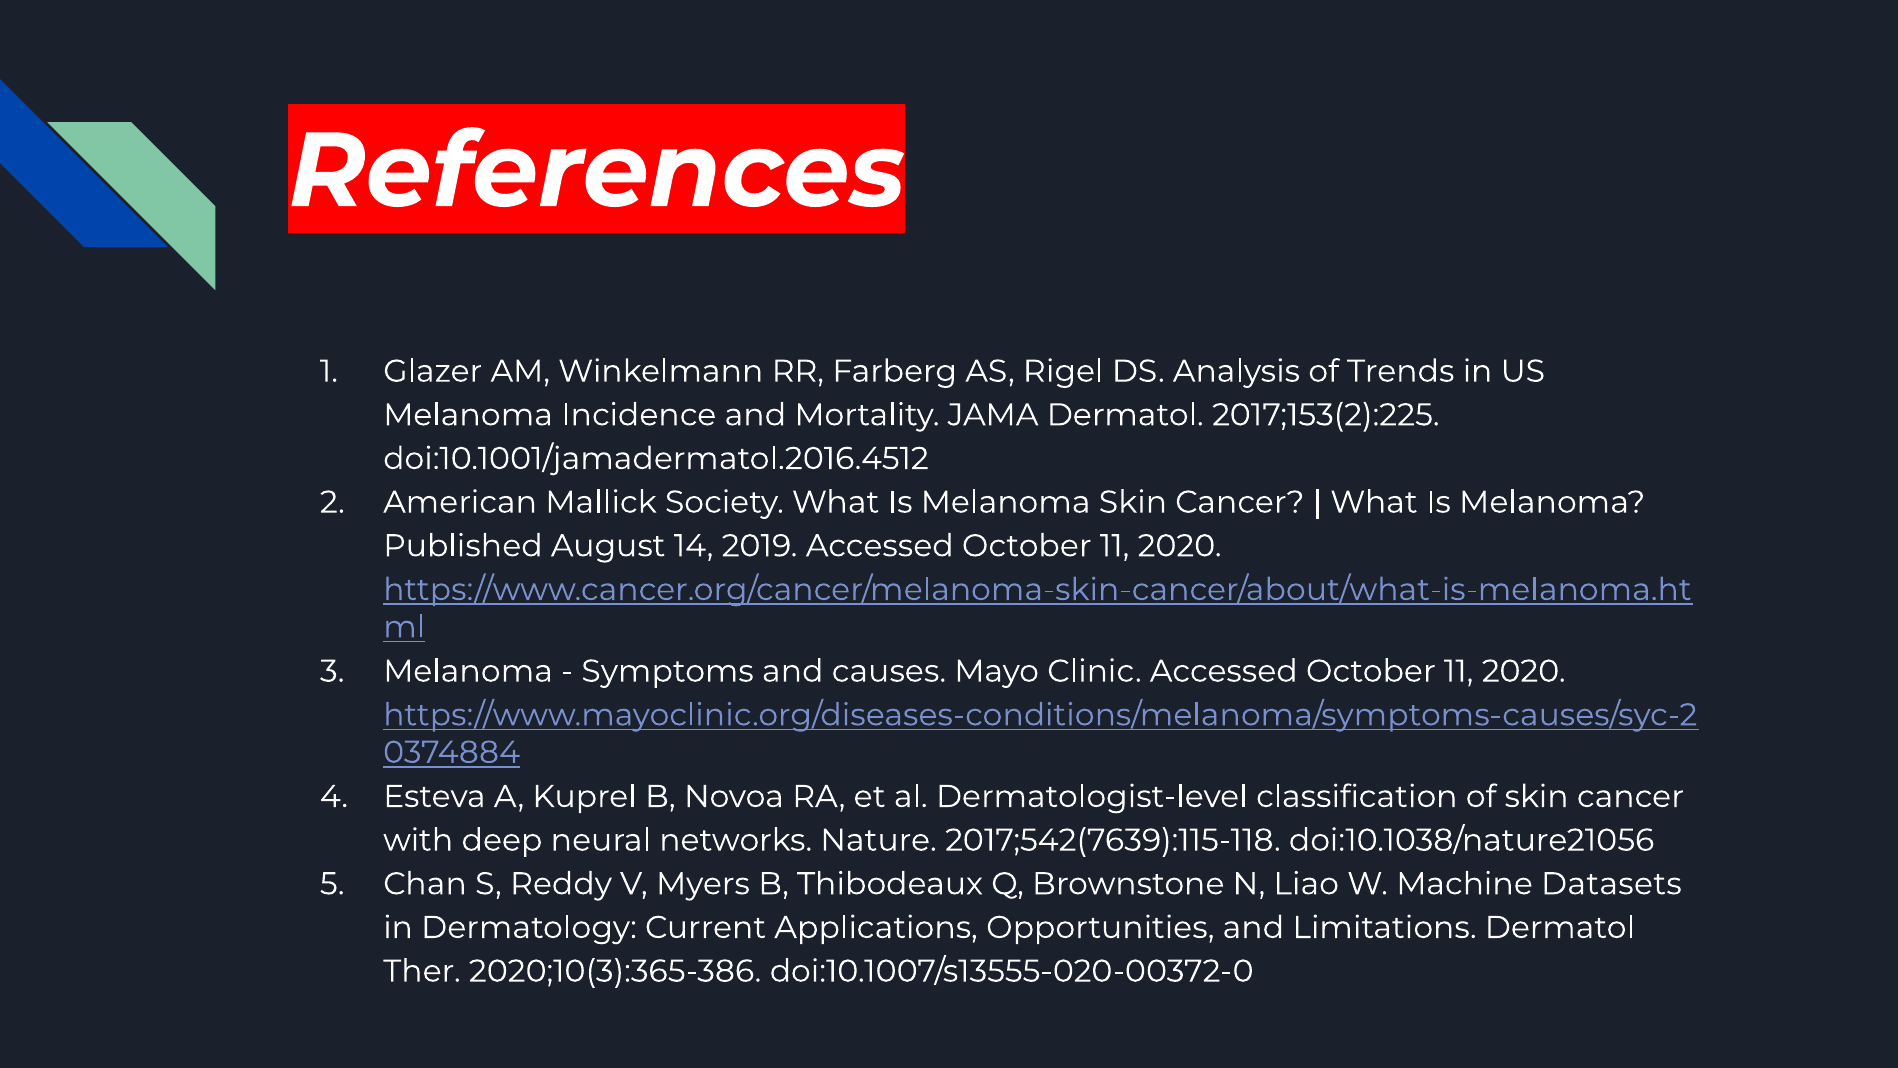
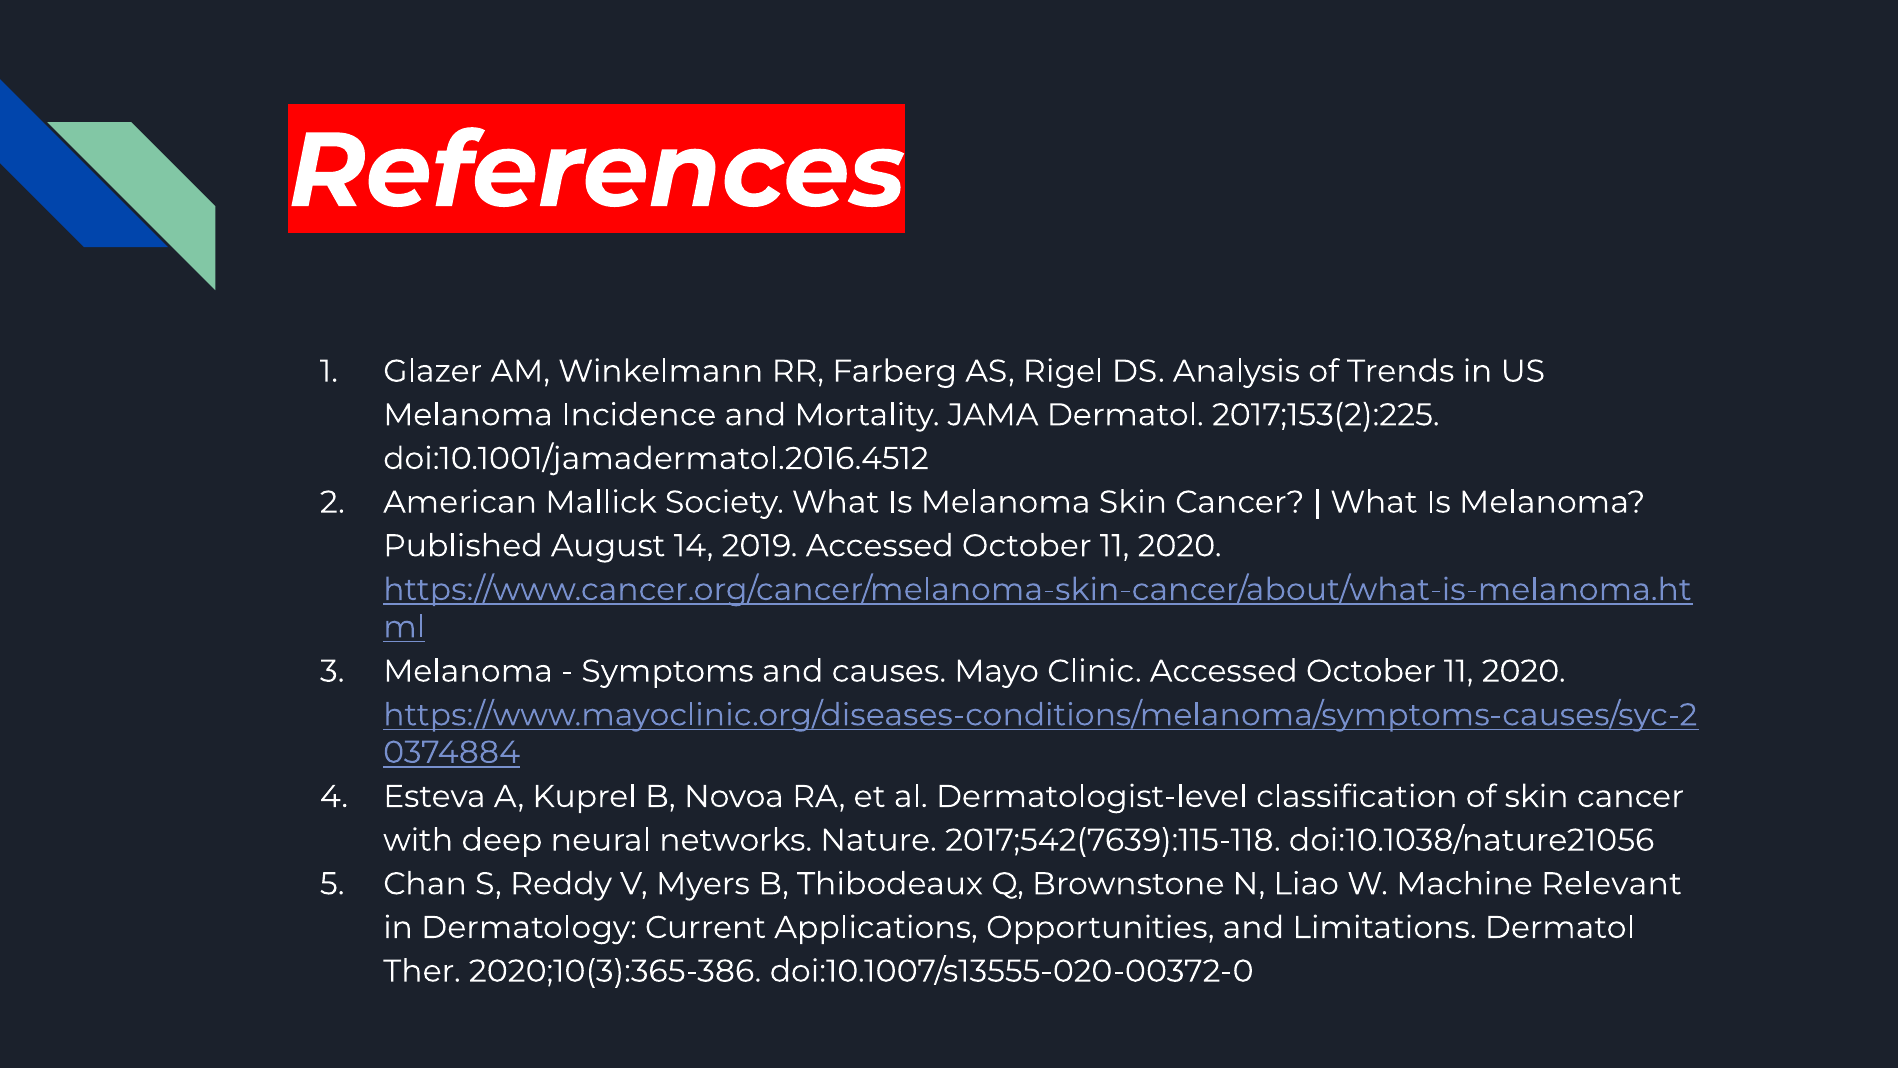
Datasets: Datasets -> Relevant
